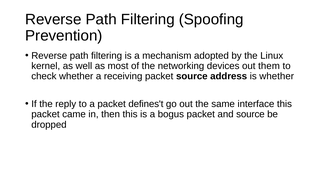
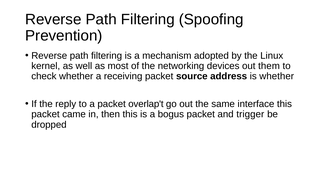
defines't: defines't -> overlap't
and source: source -> trigger
